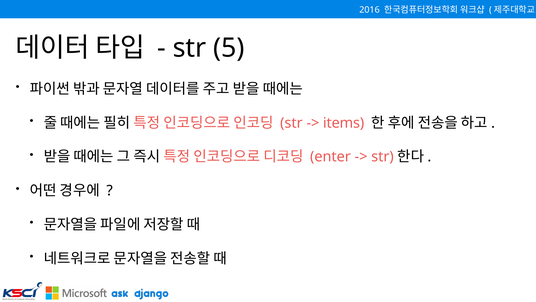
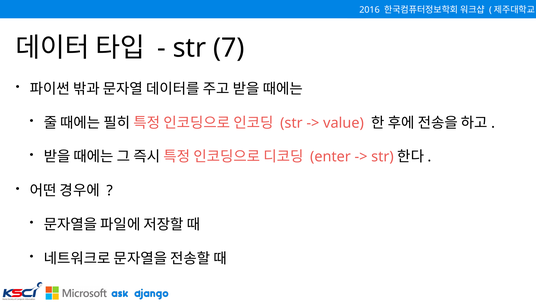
5: 5 -> 7
items: items -> value
